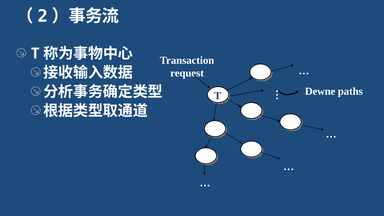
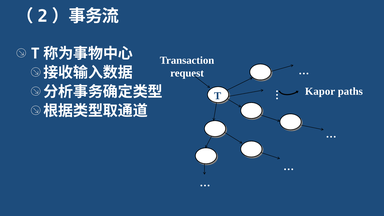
Dewne: Dewne -> Kapor
